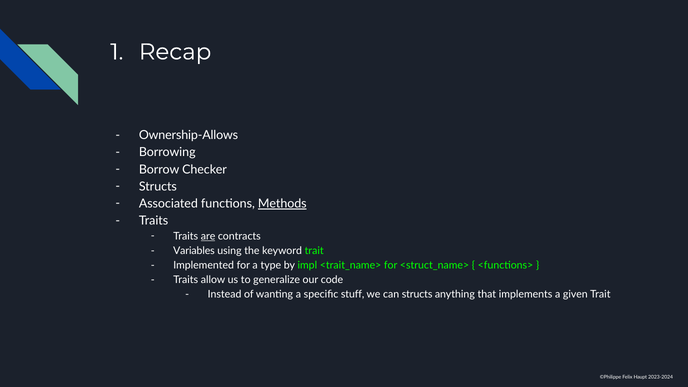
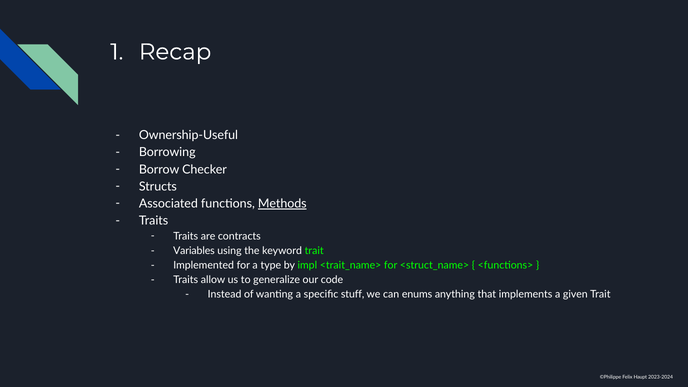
Ownership-Allows: Ownership-Allows -> Ownership-Useful
are underline: present -> none
can structs: structs -> enums
